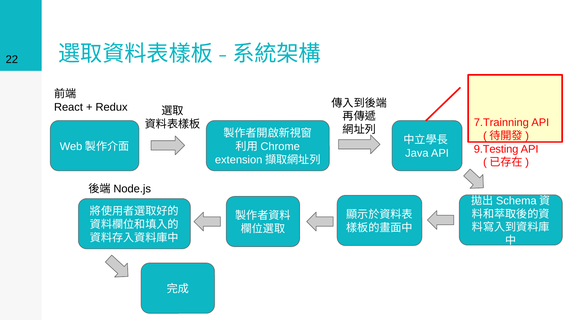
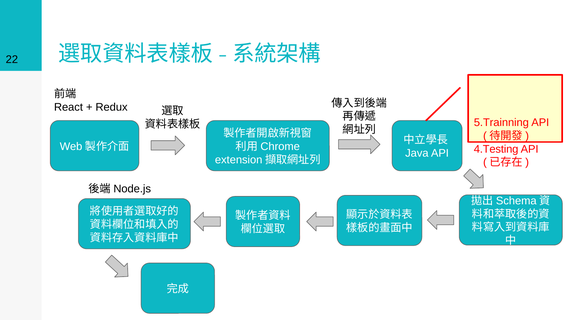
7.Trainning: 7.Trainning -> 5.Trainning
9.Testing: 9.Testing -> 4.Testing
